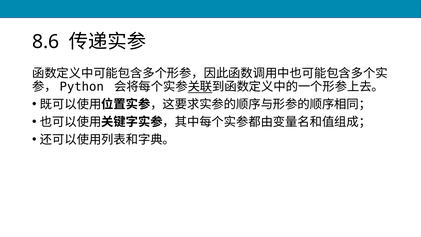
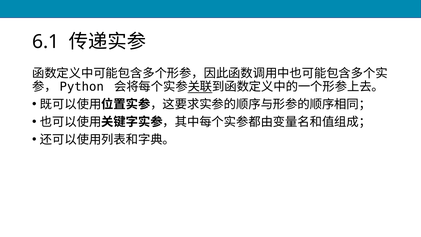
8.6: 8.6 -> 6.1
